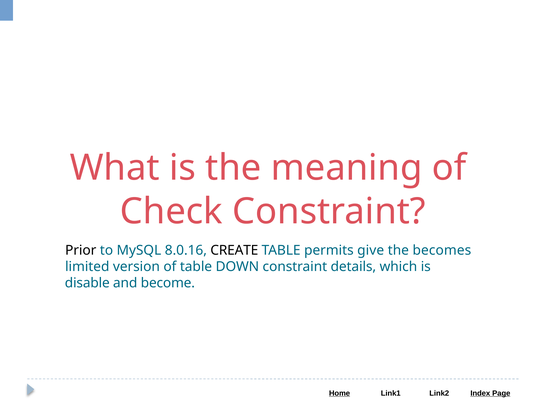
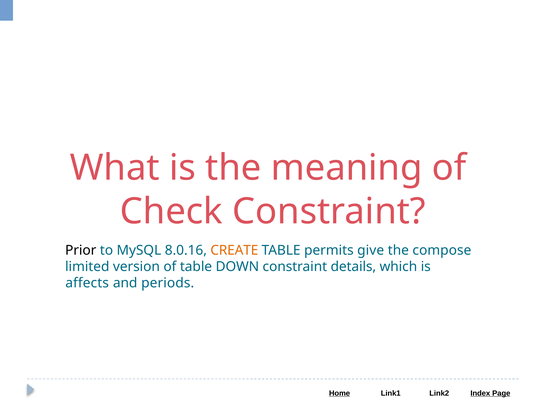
CREATE colour: black -> orange
becomes: becomes -> compose
disable: disable -> affects
become: become -> periods
